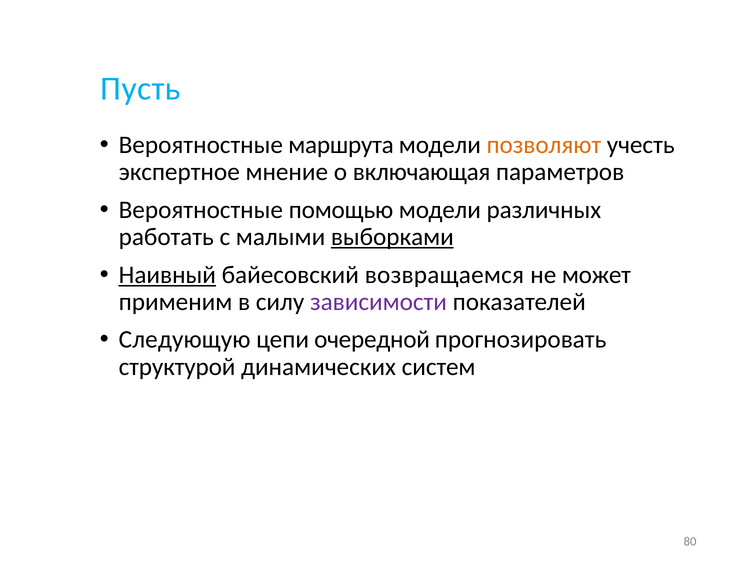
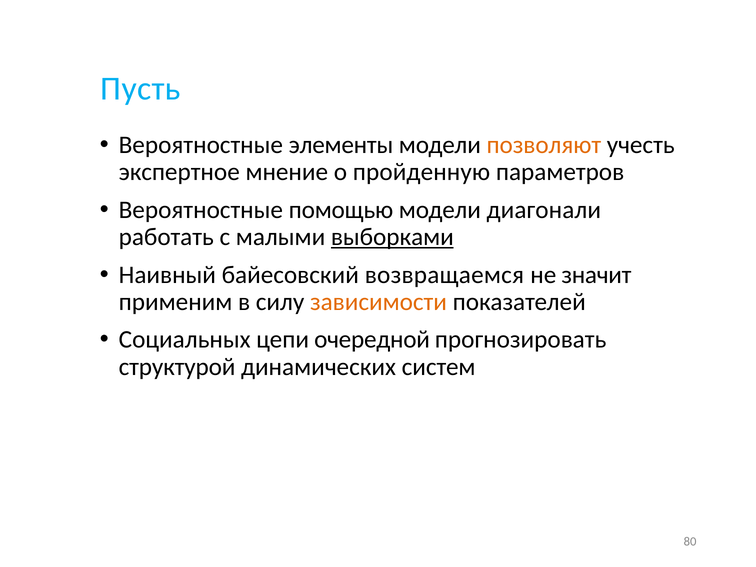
маршрута: маршрута -> элементы
включающая: включающая -> пройденную
различных: различных -> диагонали
Наивный underline: present -> none
может: может -> значит
зависимости colour: purple -> orange
Следующую: Следующую -> Социальных
